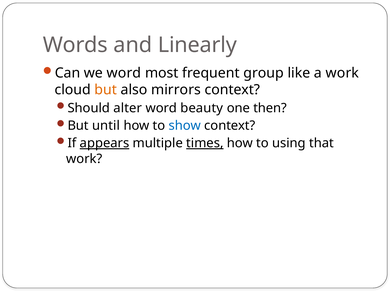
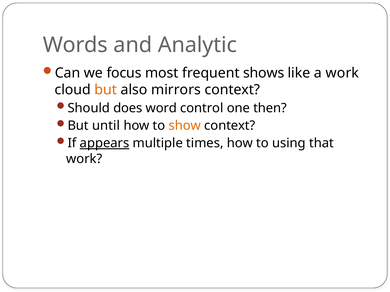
Linearly: Linearly -> Analytic
we word: word -> focus
group: group -> shows
alter: alter -> does
beauty: beauty -> control
show colour: blue -> orange
times underline: present -> none
